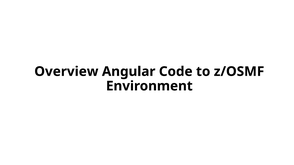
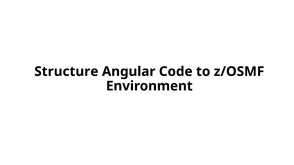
Overview: Overview -> Structure
